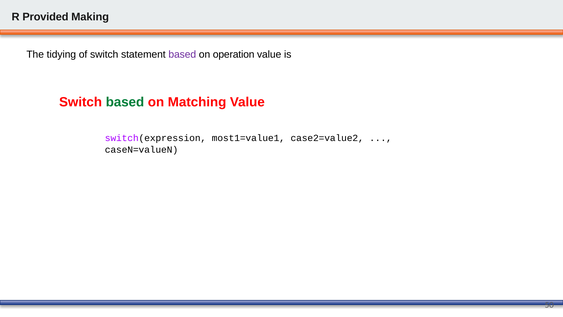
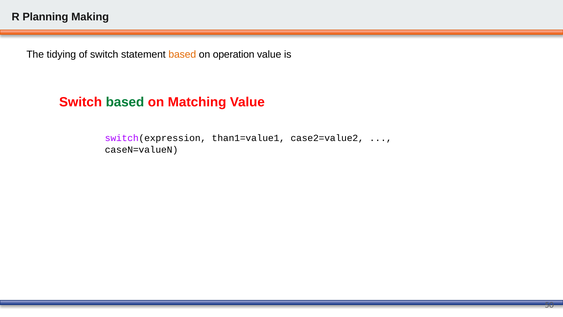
Provided: Provided -> Planning
based at (182, 55) colour: purple -> orange
most1=value1: most1=value1 -> than1=value1
